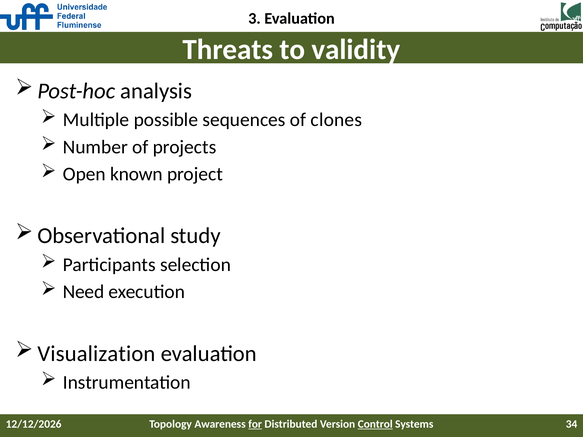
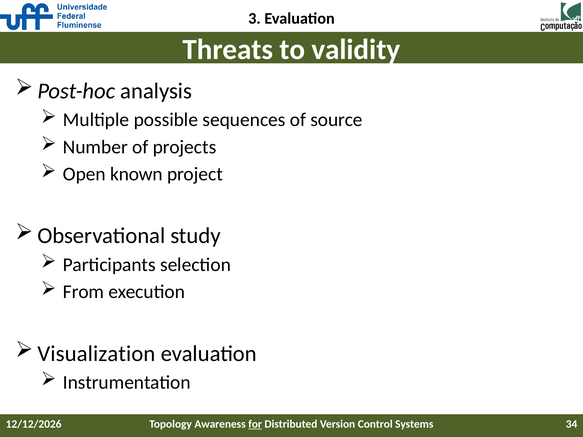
clones: clones -> source
Need: Need -> From
Control underline: present -> none
